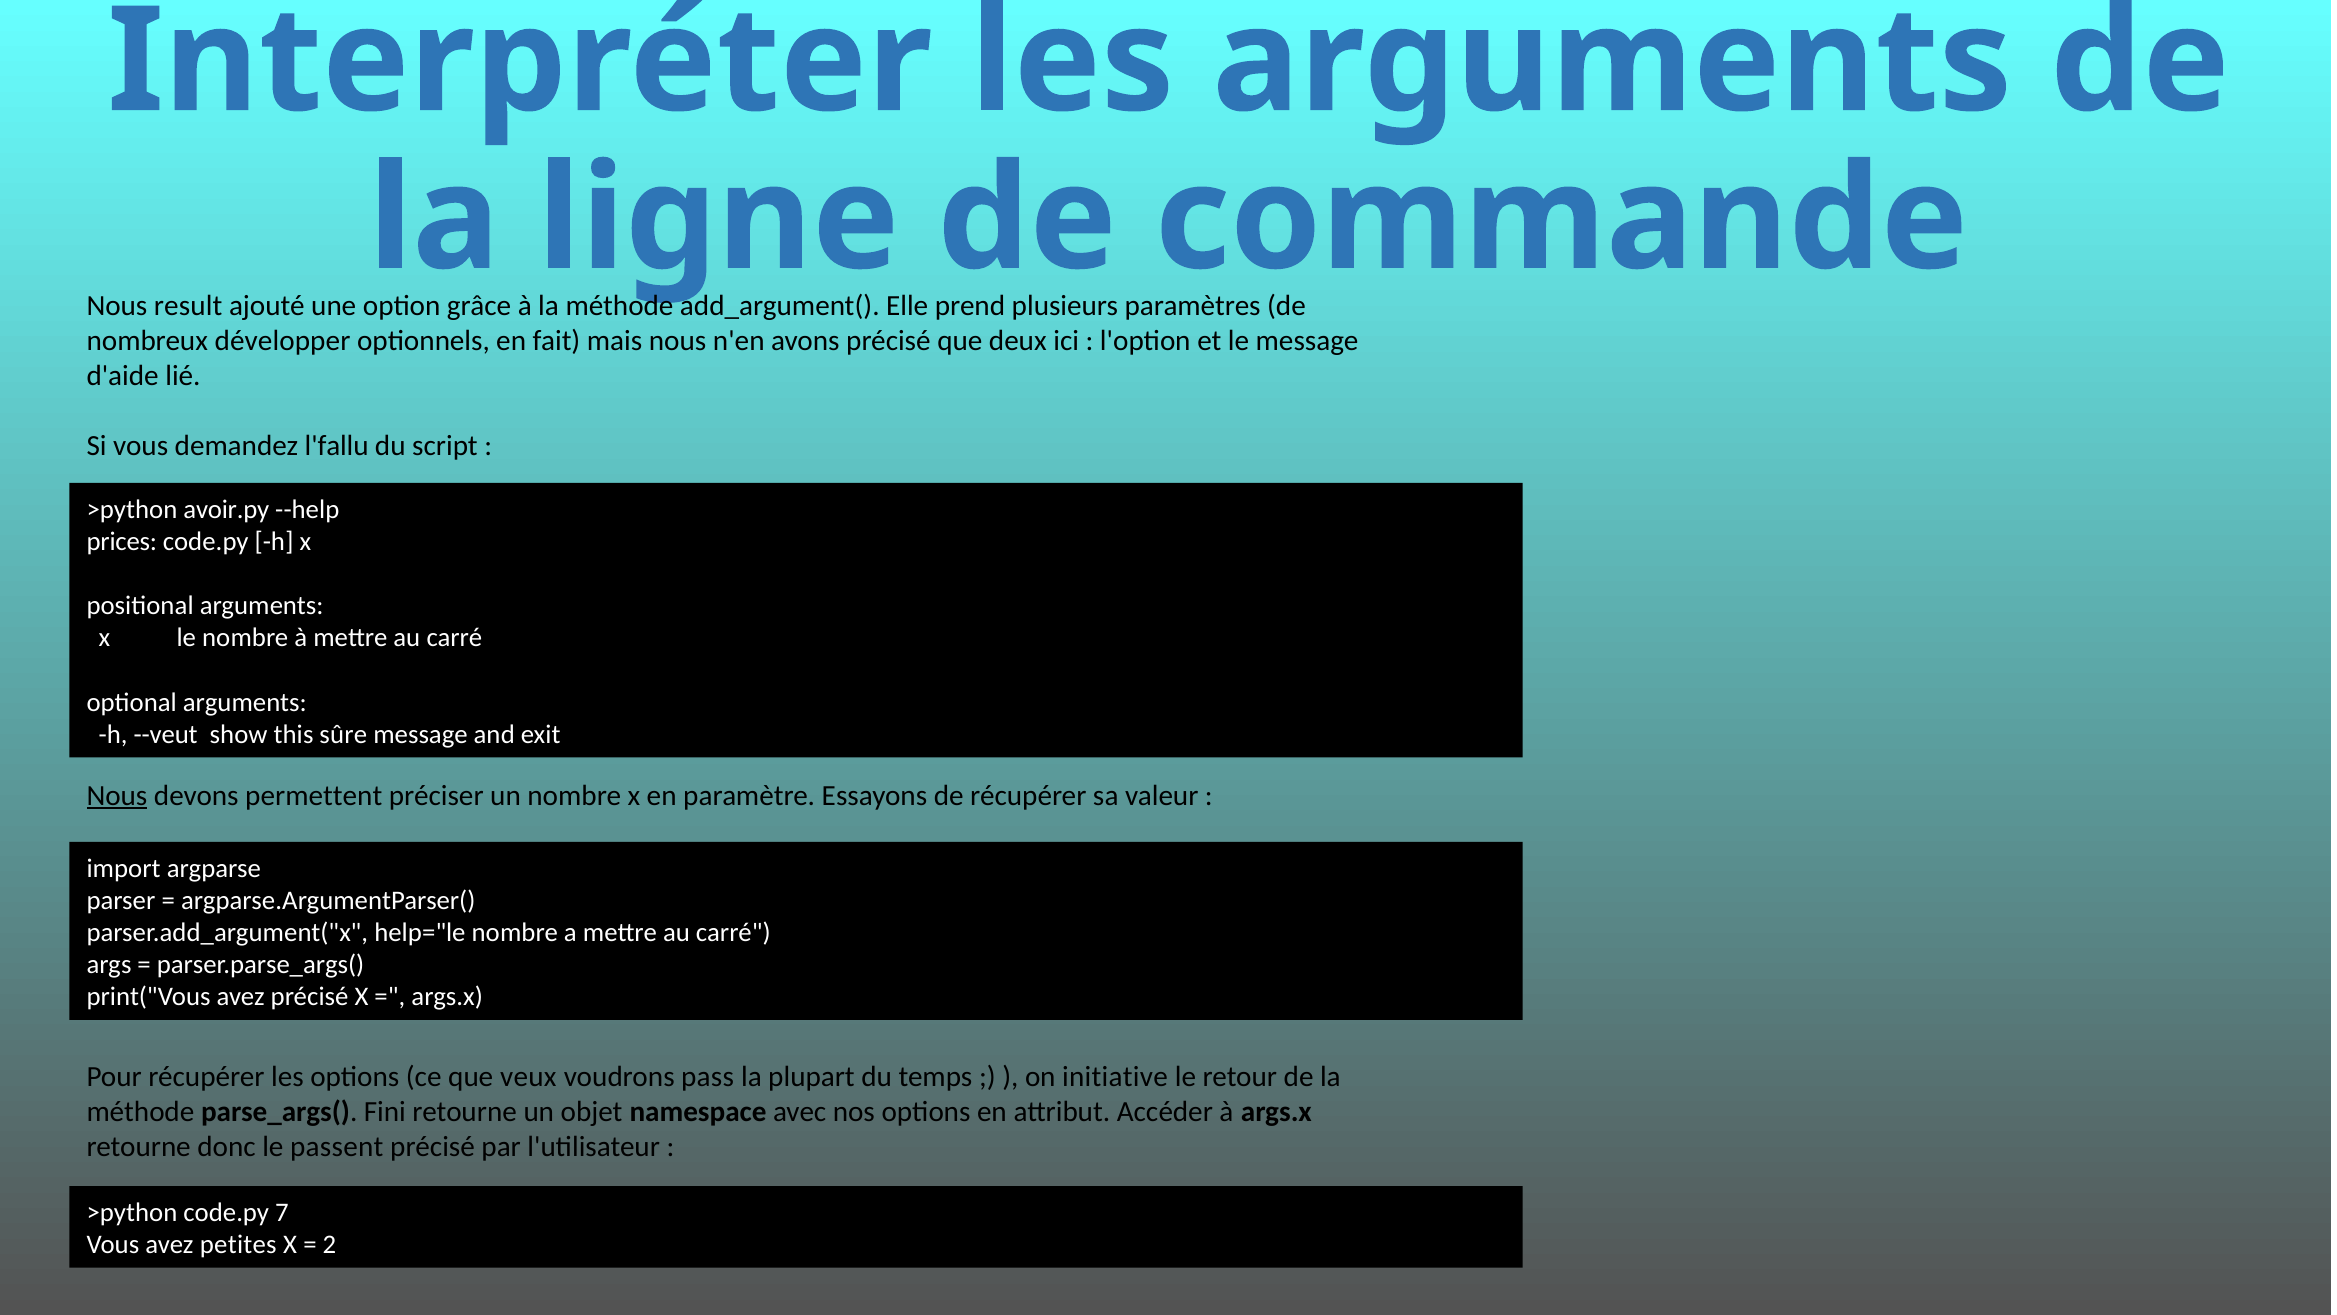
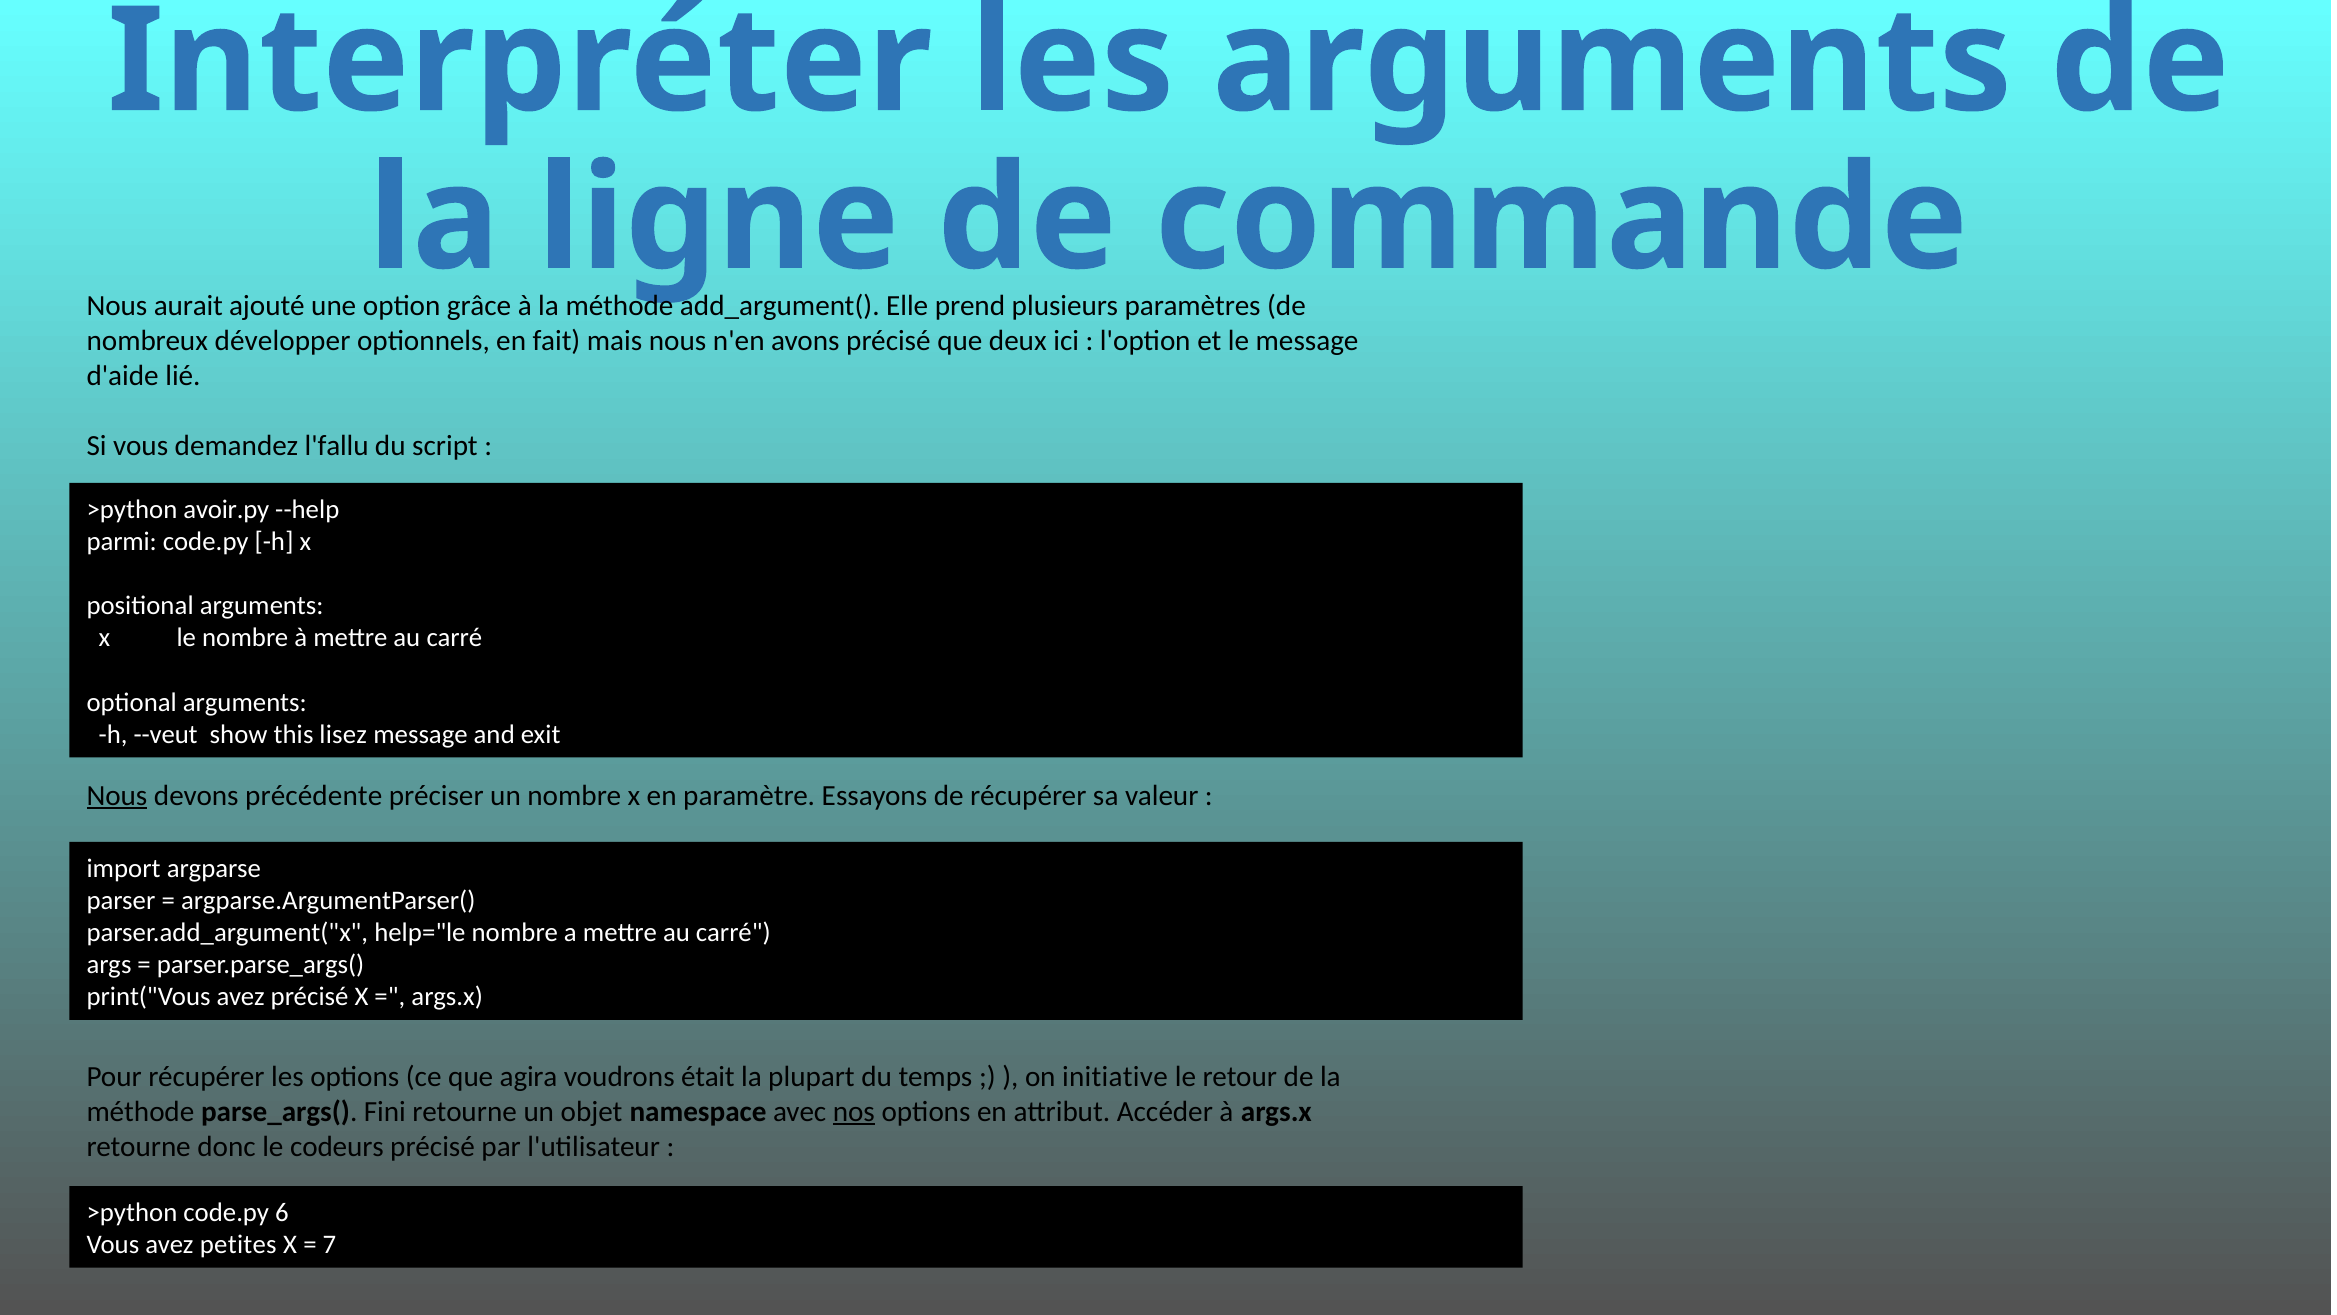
result: result -> aurait
prices: prices -> parmi
sûre: sûre -> lisez
permettent: permettent -> précédente
veux: veux -> agira
pass: pass -> était
nos underline: none -> present
passent: passent -> codeurs
7: 7 -> 6
2: 2 -> 7
